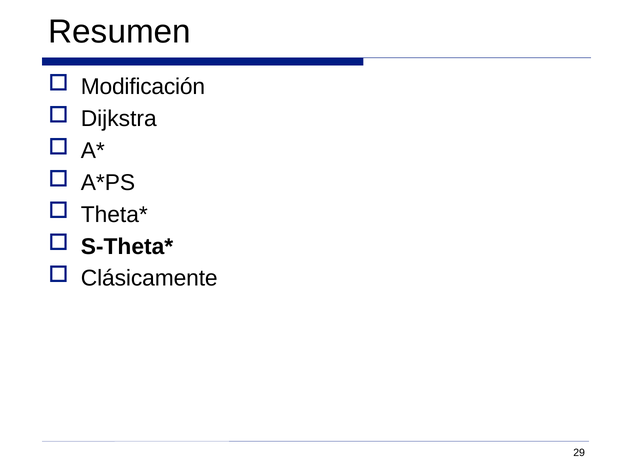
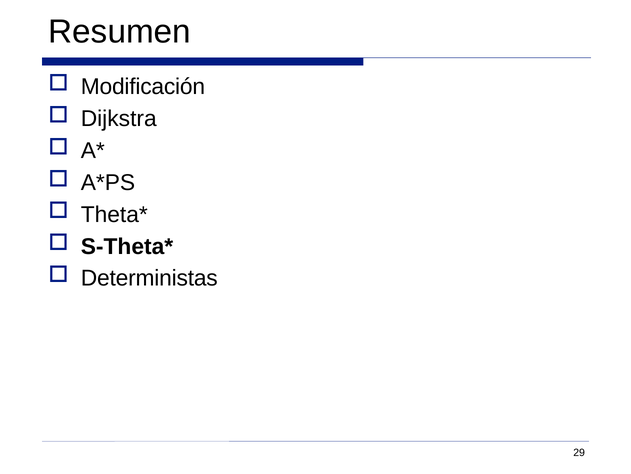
Clásicamente: Clásicamente -> Deterministas
